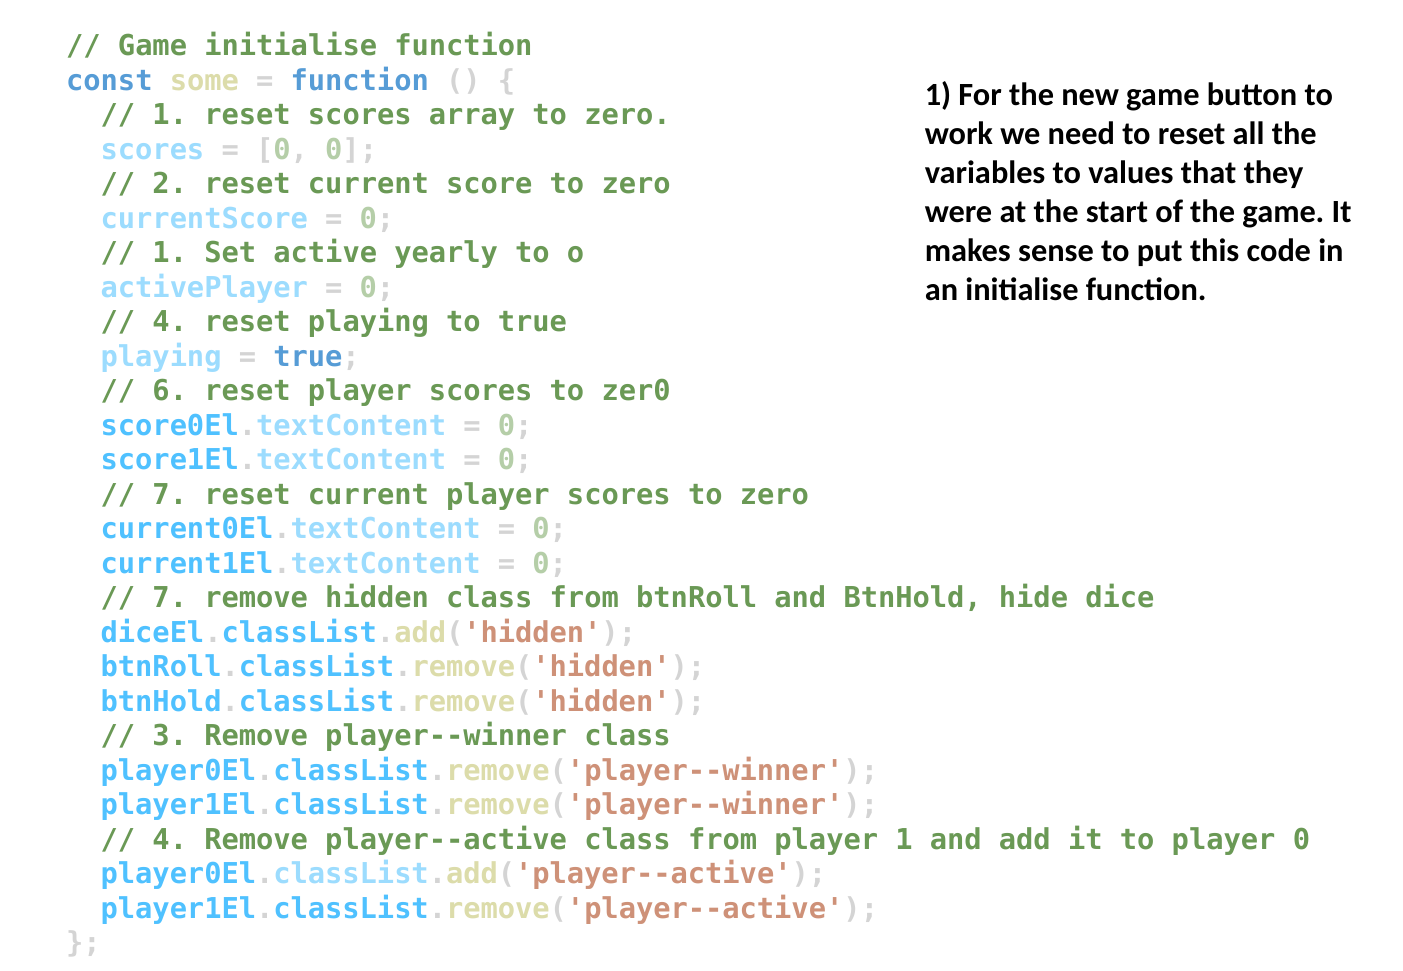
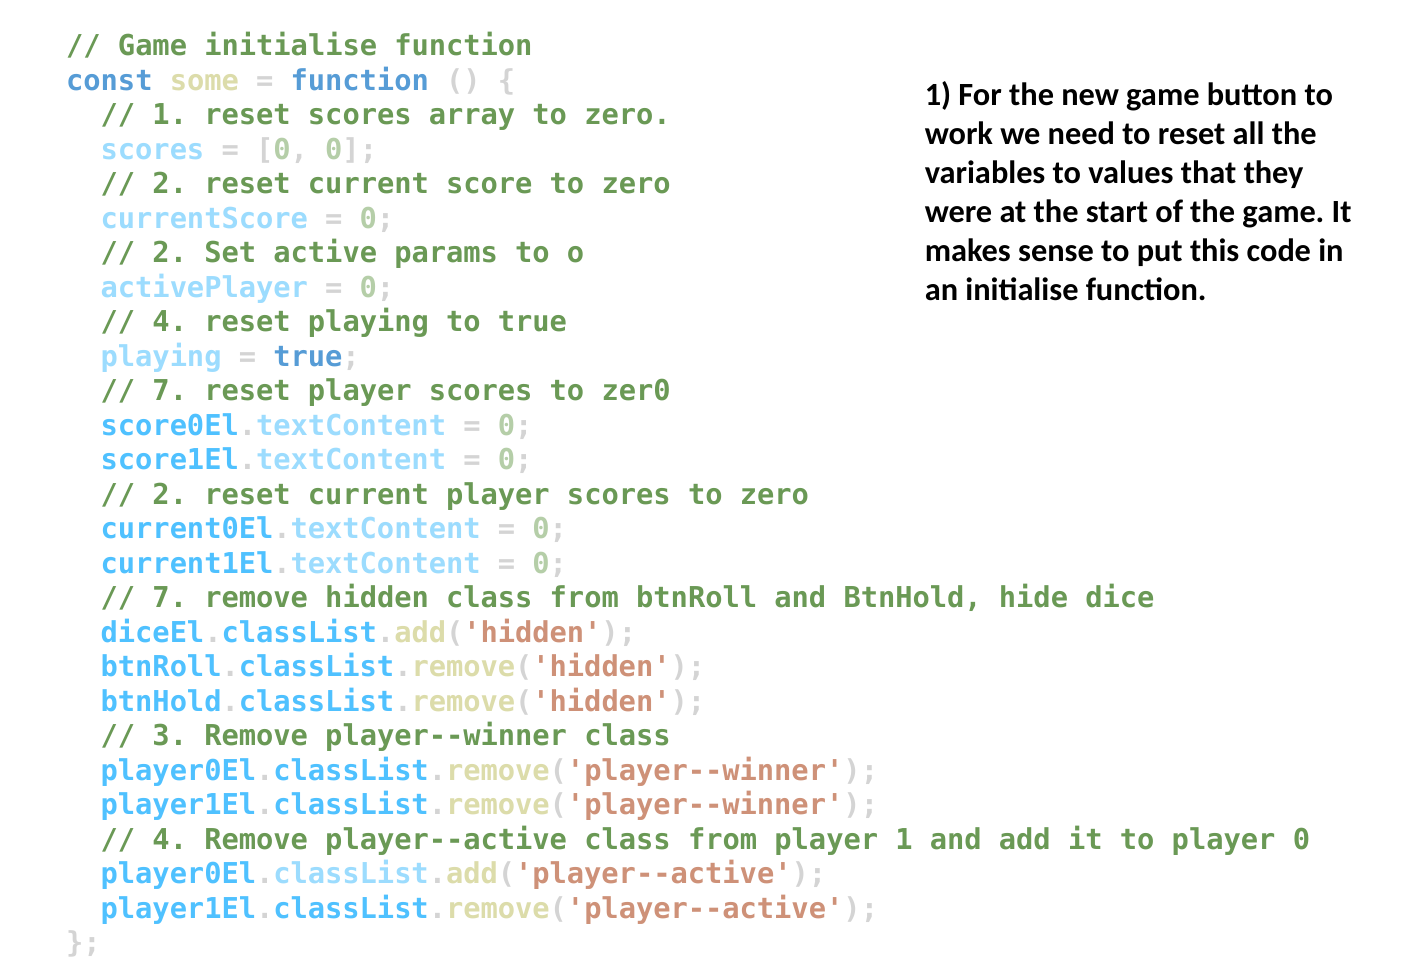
1 at (170, 253): 1 -> 2
yearly: yearly -> params
6 at (170, 391): 6 -> 7
7 at (170, 495): 7 -> 2
